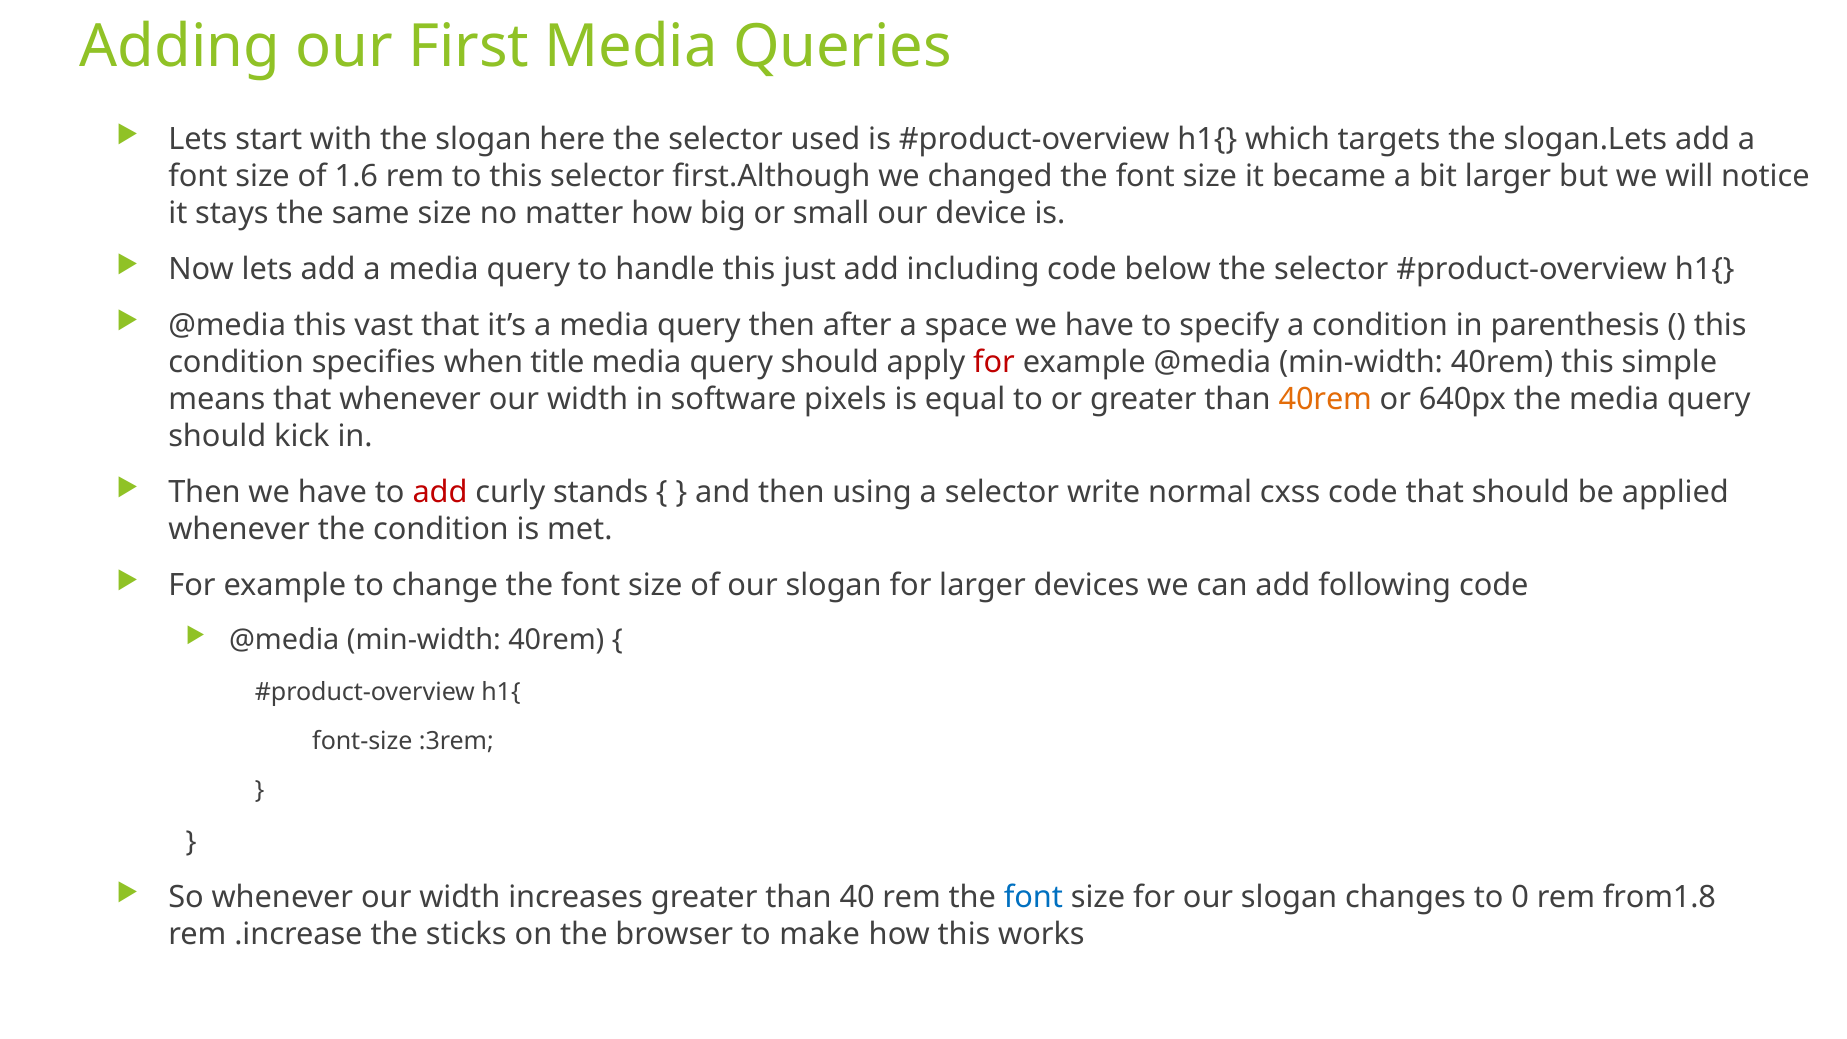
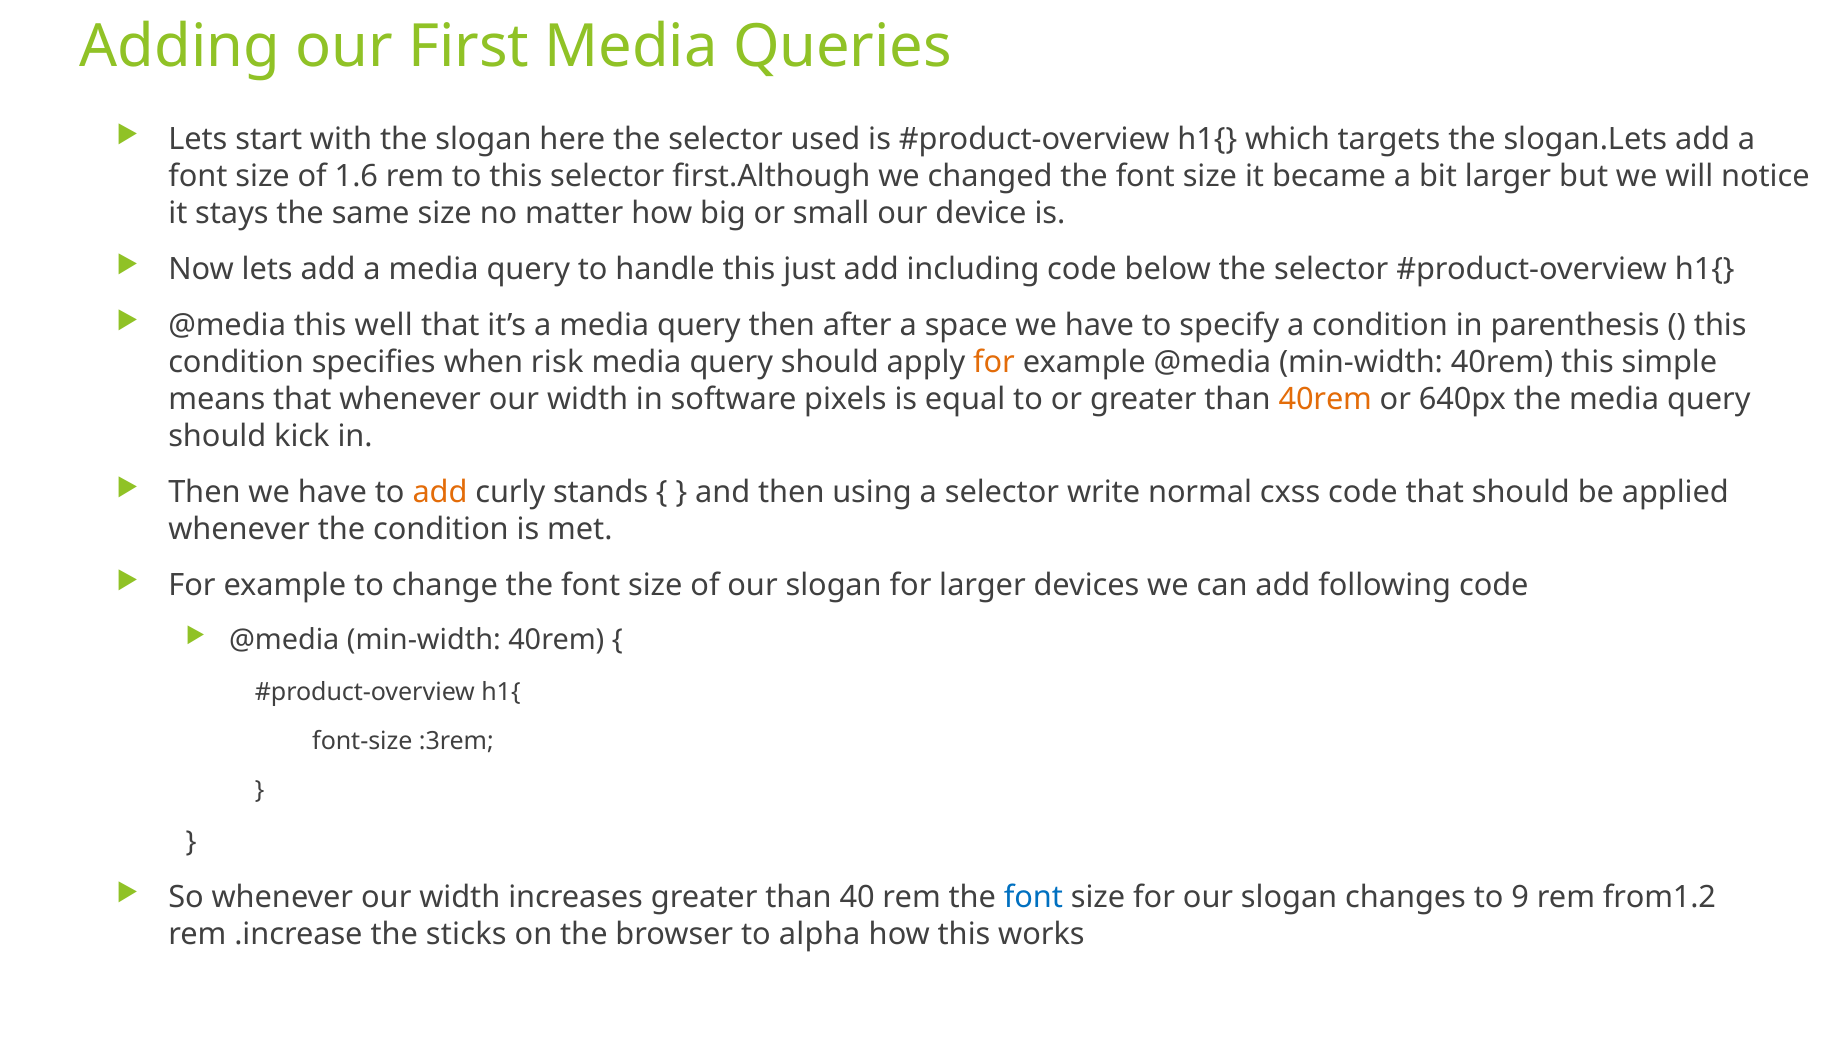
vast: vast -> well
title: title -> risk
for at (994, 362) colour: red -> orange
add at (440, 492) colour: red -> orange
0: 0 -> 9
from1.8: from1.8 -> from1.2
make: make -> alpha
